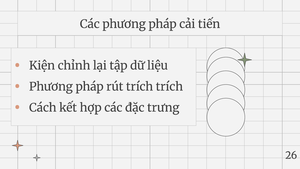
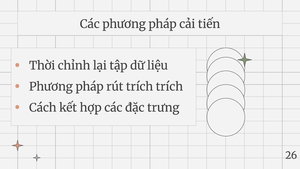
Kiện: Kiện -> Thời
